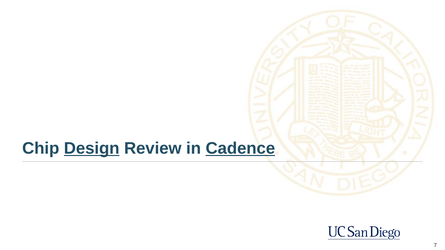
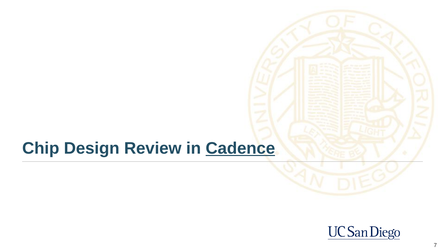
Design underline: present -> none
